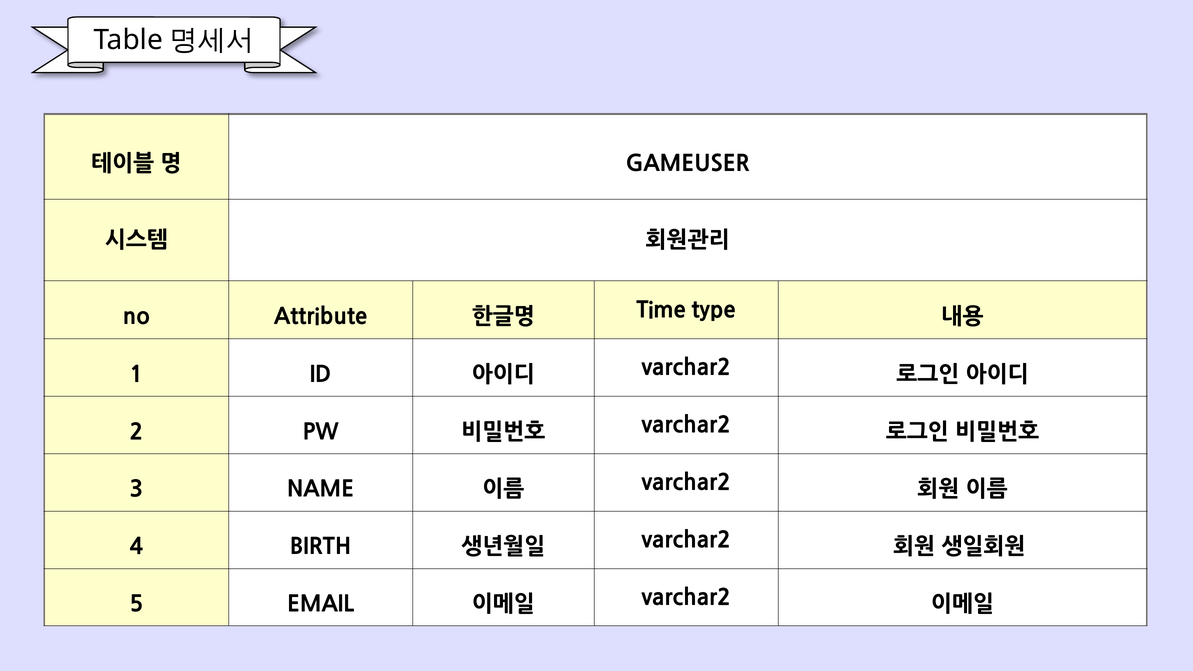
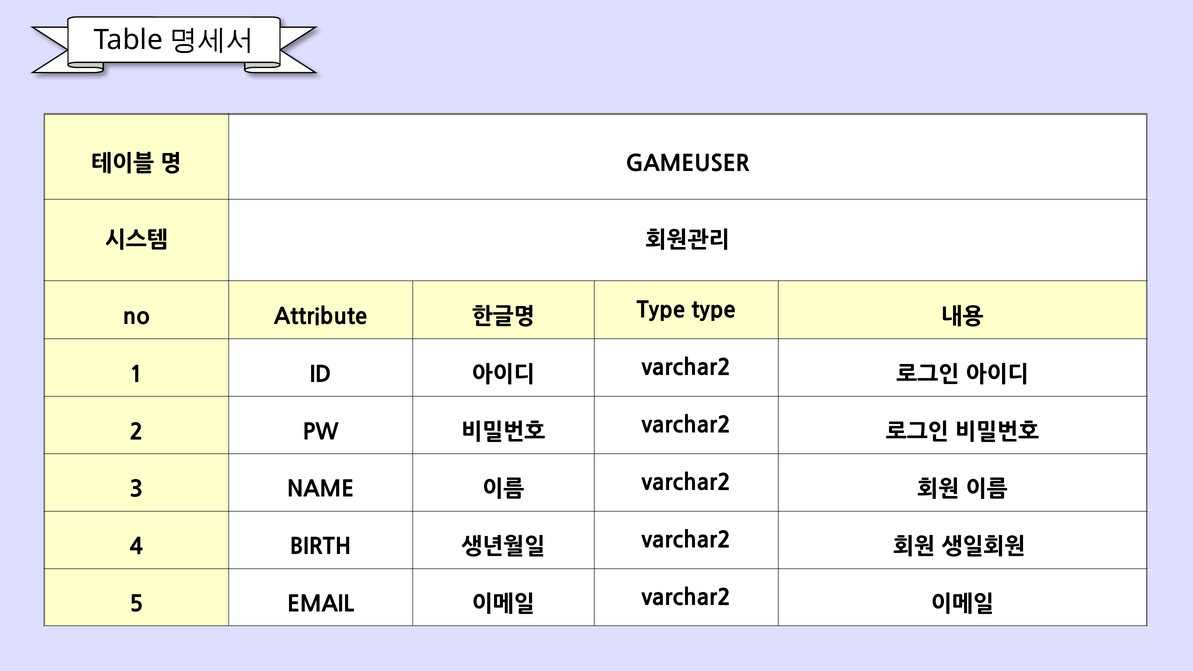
Time at (661, 310): Time -> Type
